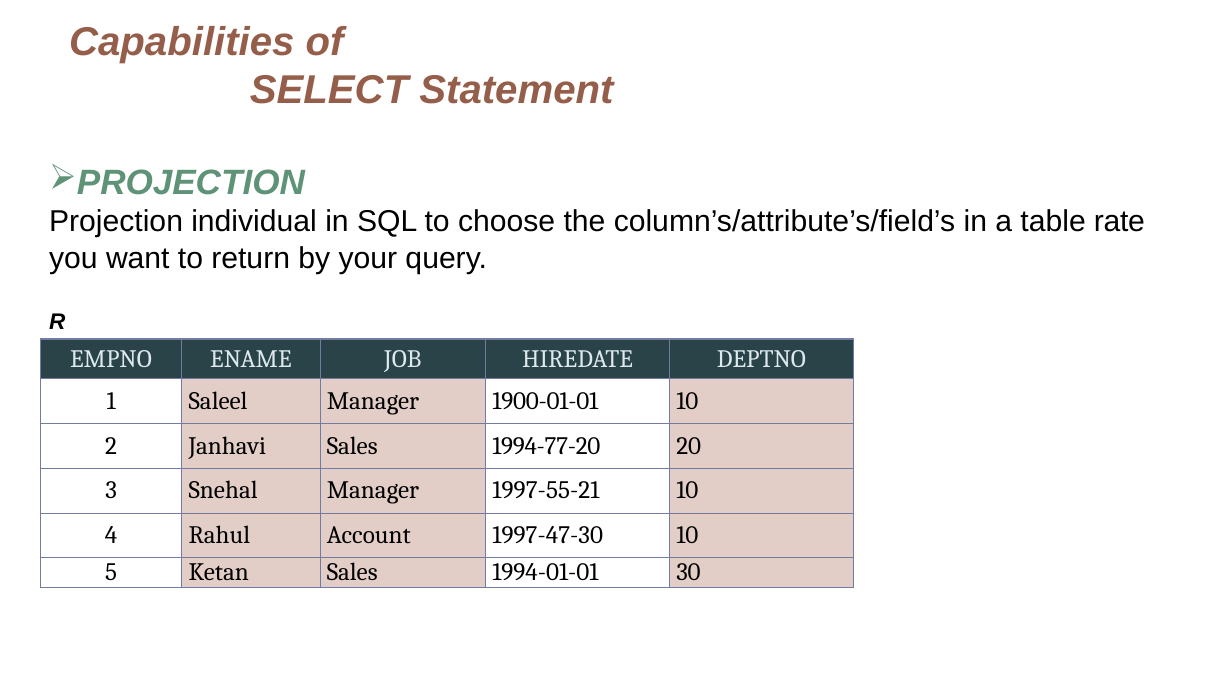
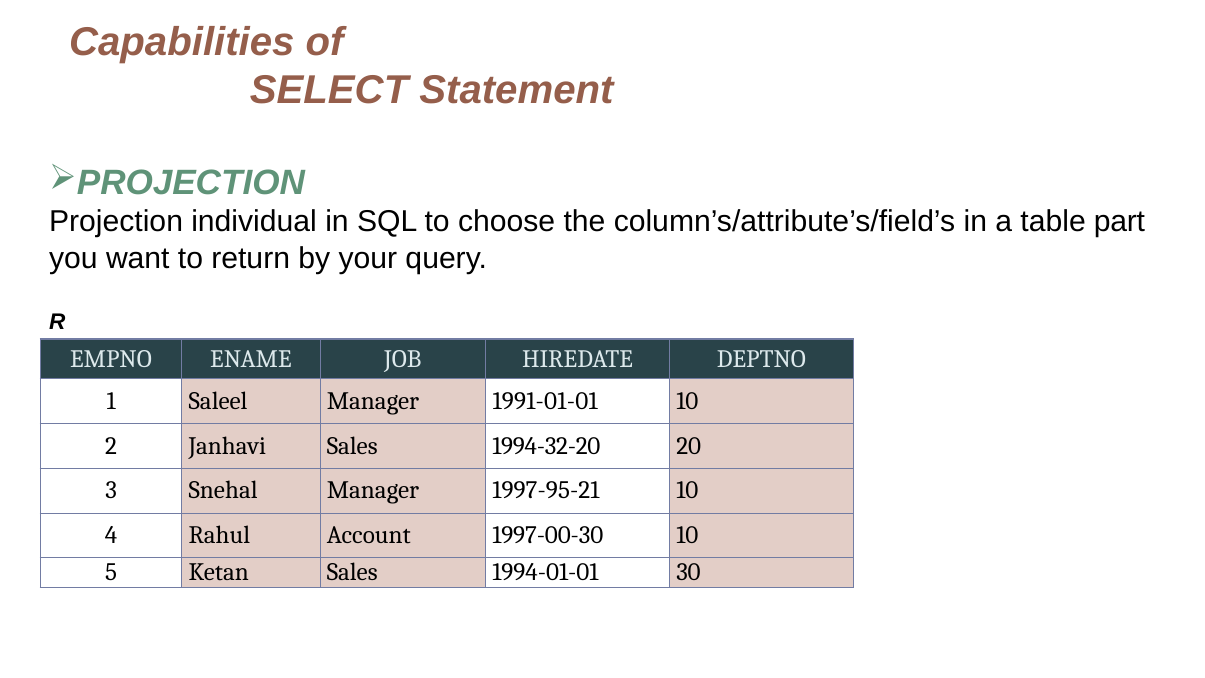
rate: rate -> part
1900-01-01: 1900-01-01 -> 1991-01-01
1994-77-20: 1994-77-20 -> 1994-32-20
1997-55-21: 1997-55-21 -> 1997-95-21
1997-47-30: 1997-47-30 -> 1997-00-30
